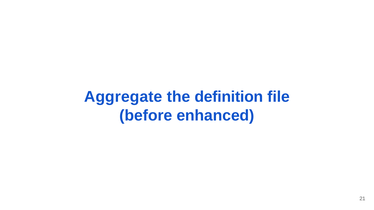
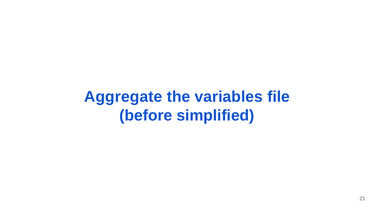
definition: definition -> variables
enhanced: enhanced -> simplified
